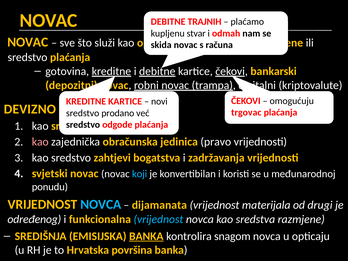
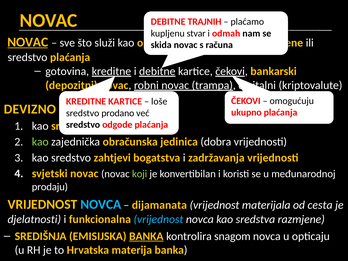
NOVAC at (28, 42) underline: none -> present
novi: novi -> loše
trgovac: trgovac -> ukupno
kao at (40, 142) colour: pink -> light green
pravo: pravo -> dobra
koji colour: light blue -> light green
ponudu: ponudu -> prodaju
drugi: drugi -> cesta
određenog: određenog -> djelatnosti
površina: površina -> materija
